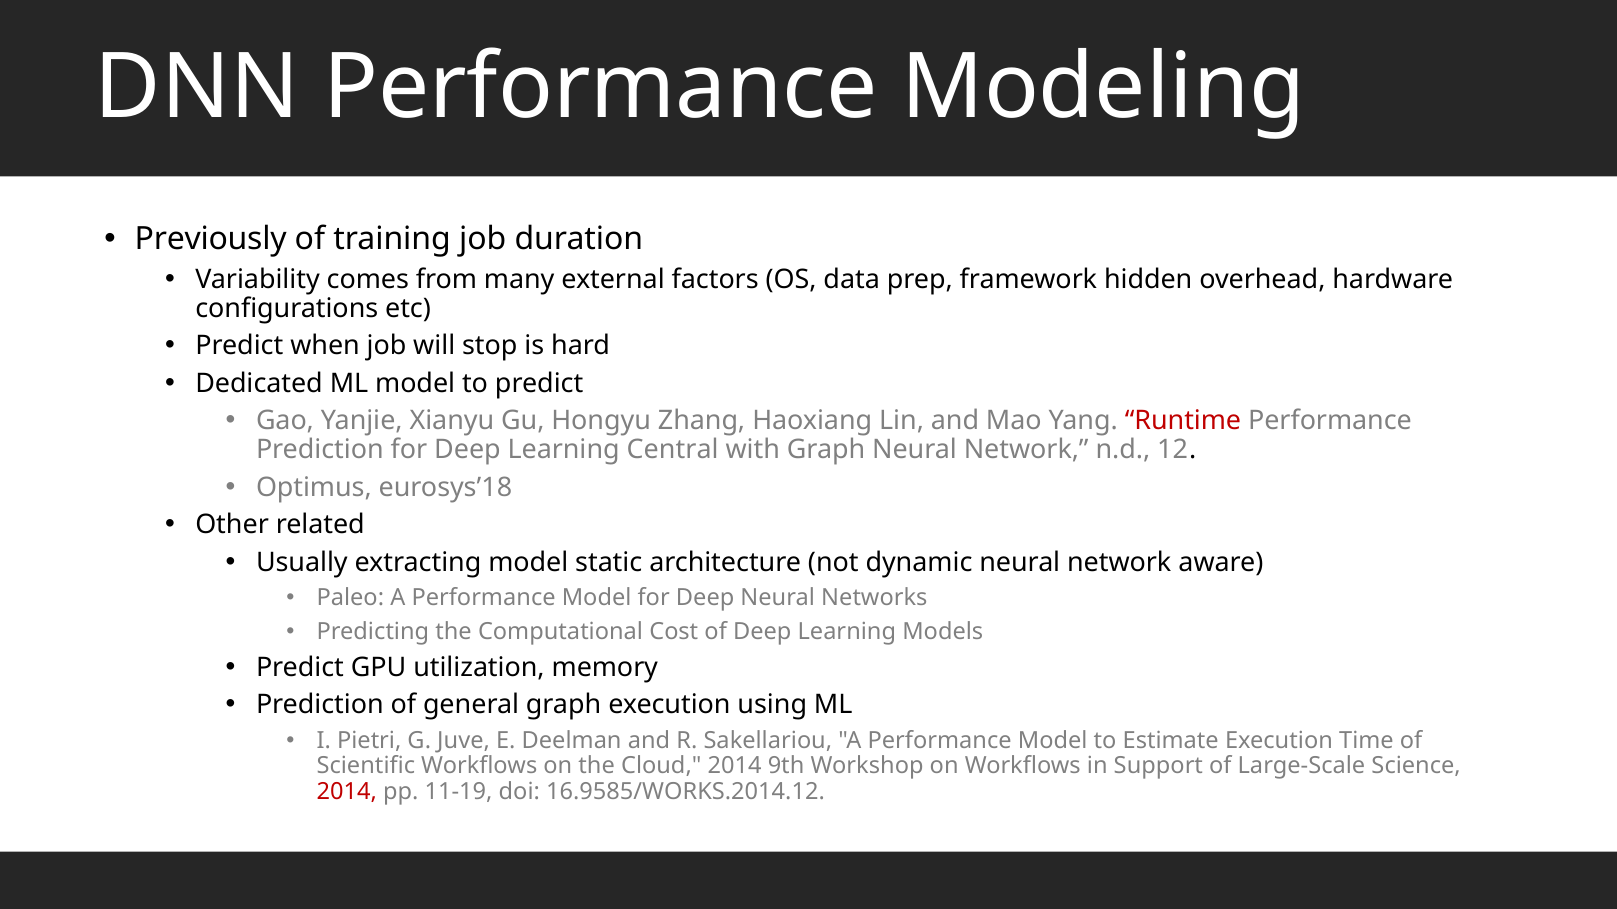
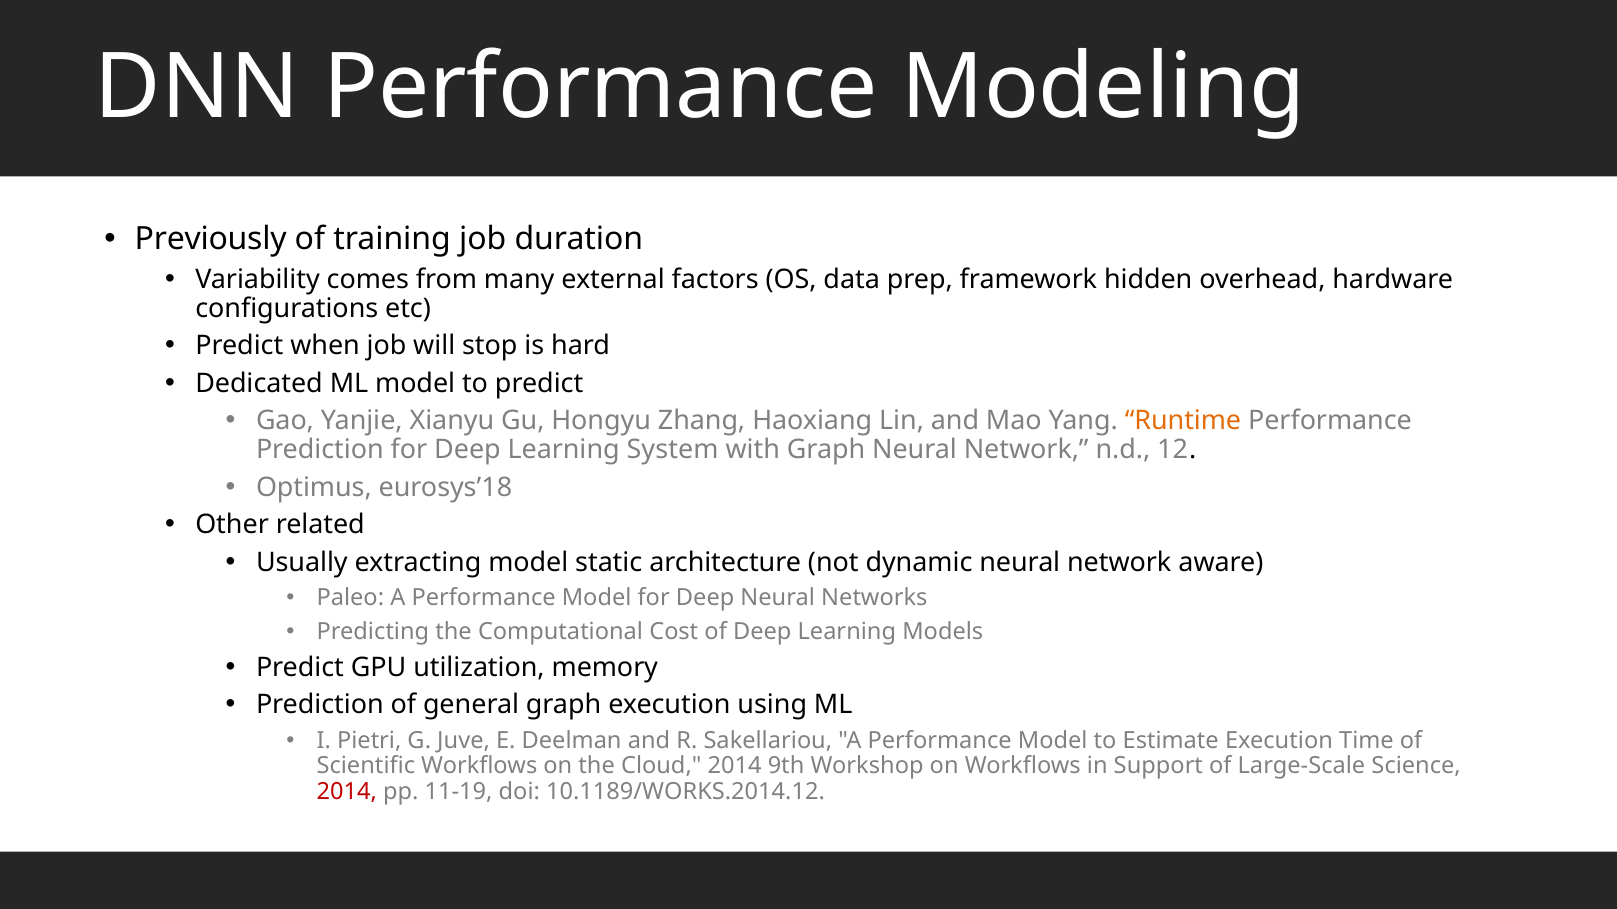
Runtime colour: red -> orange
Central: Central -> System
16.9585/WORKS.2014.12: 16.9585/WORKS.2014.12 -> 10.1189/WORKS.2014.12
